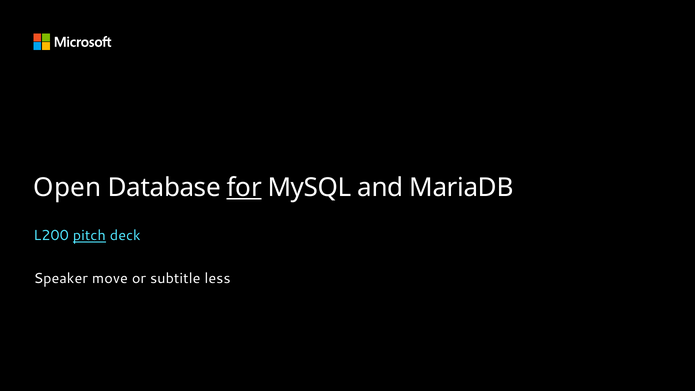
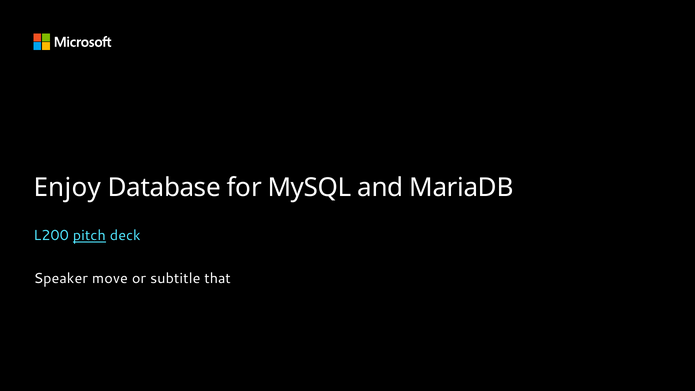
Open: Open -> Enjoy
for underline: present -> none
less: less -> that
